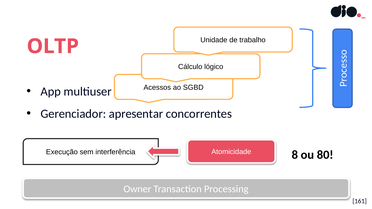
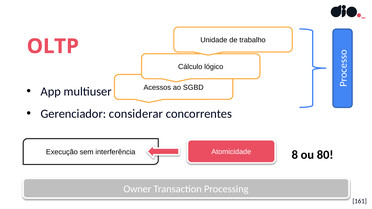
apresentar: apresentar -> considerar
